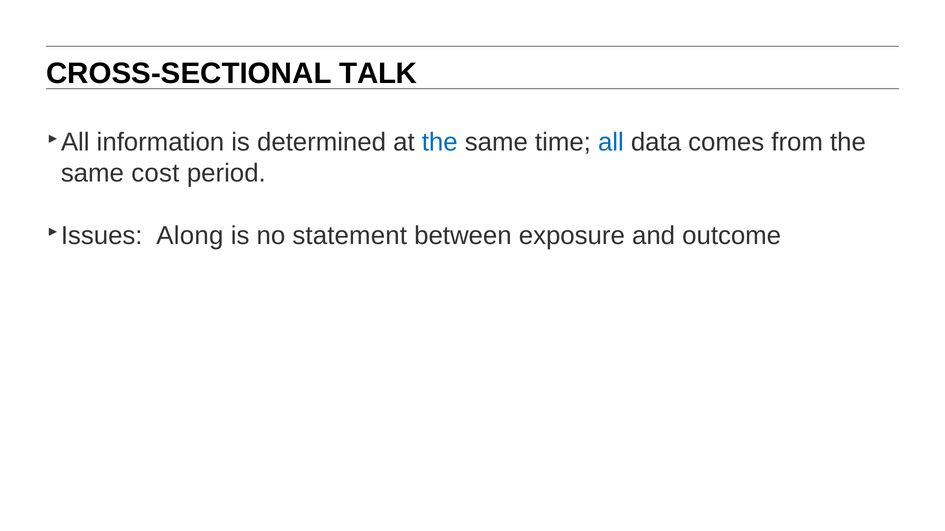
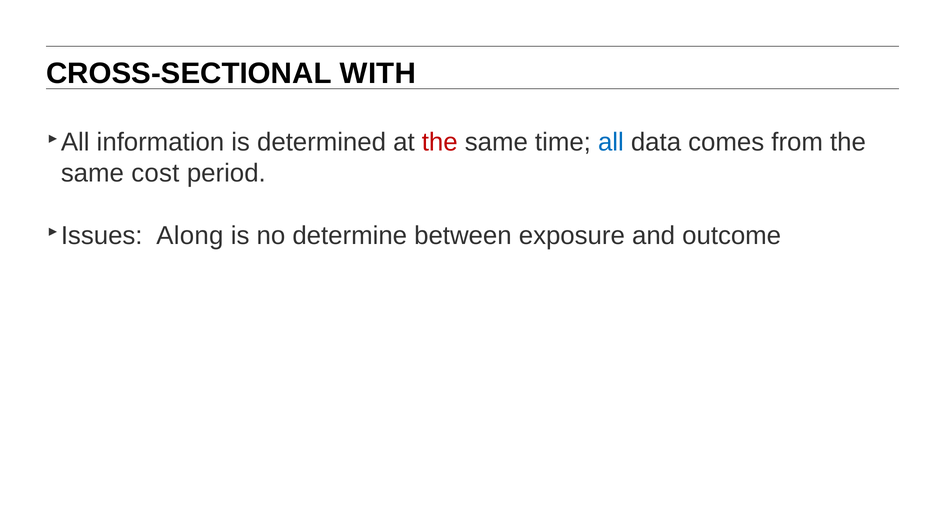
TALK: TALK -> WITH
the at (440, 142) colour: blue -> red
statement: statement -> determine
